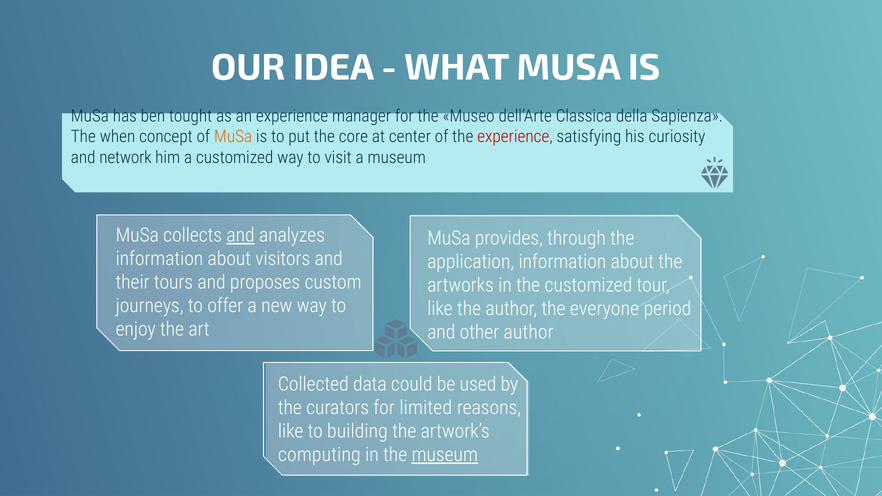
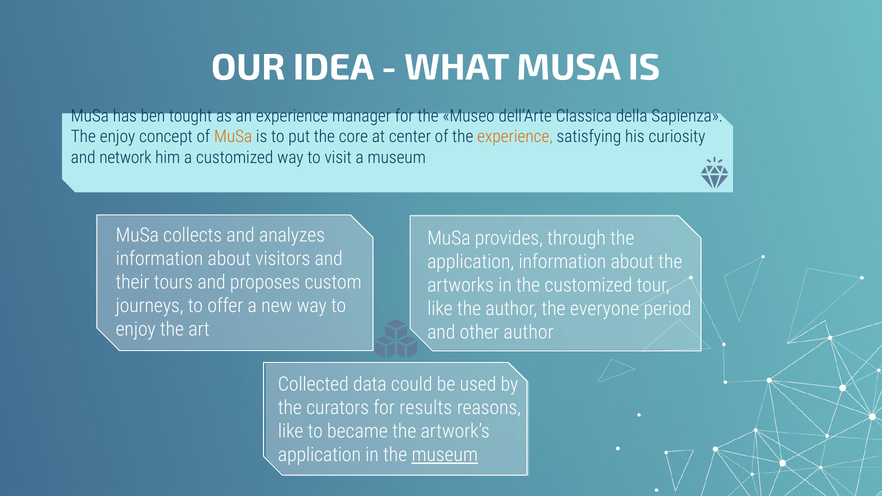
The when: when -> enjoy
experience at (515, 137) colour: red -> orange
and at (241, 235) underline: present -> none
limited: limited -> results
building: building -> became
computing at (319, 455): computing -> application
